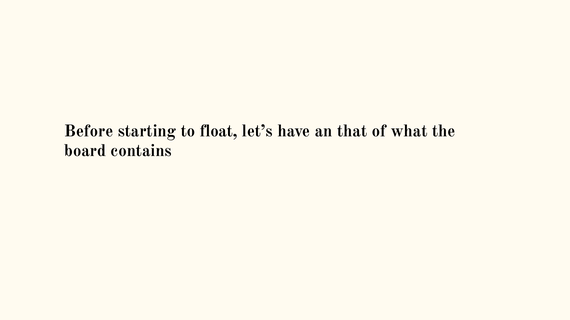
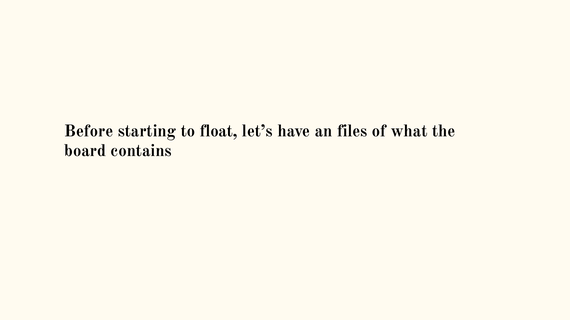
that: that -> files
